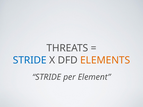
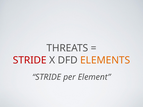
STRIDE at (30, 60) colour: blue -> red
